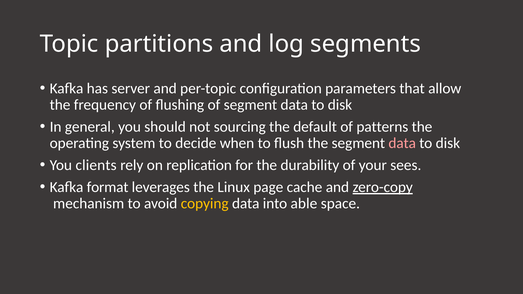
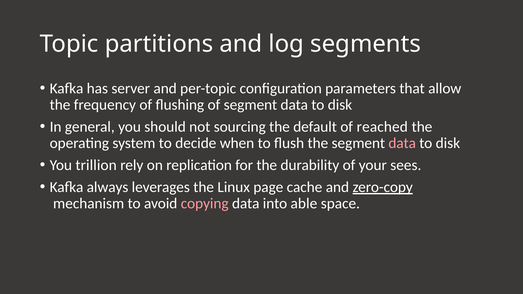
patterns: patterns -> reached
clients: clients -> trillion
format: format -> always
copying colour: yellow -> pink
